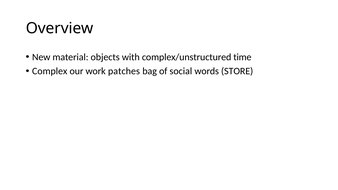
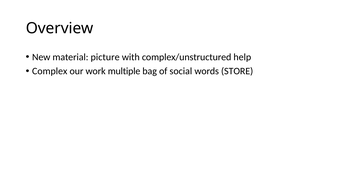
objects: objects -> picture
time: time -> help
patches: patches -> multiple
